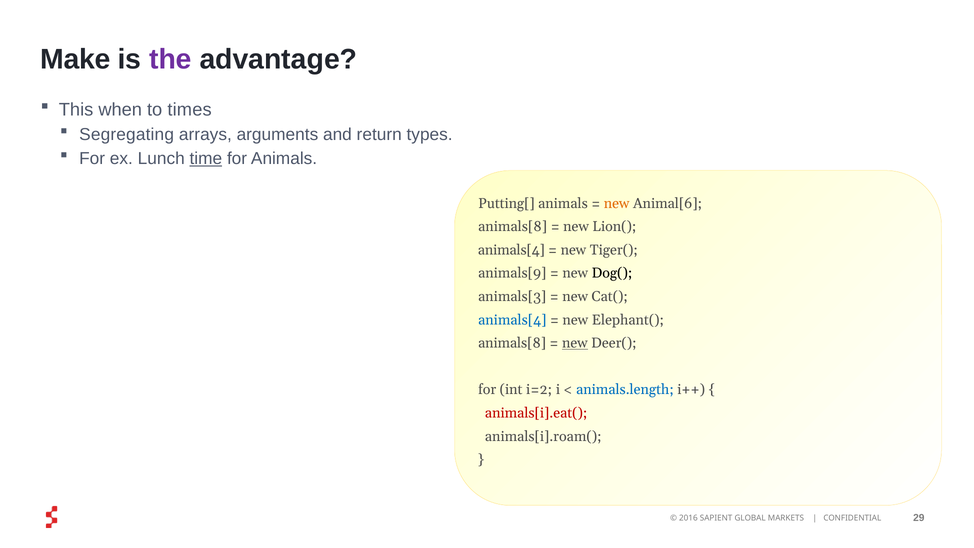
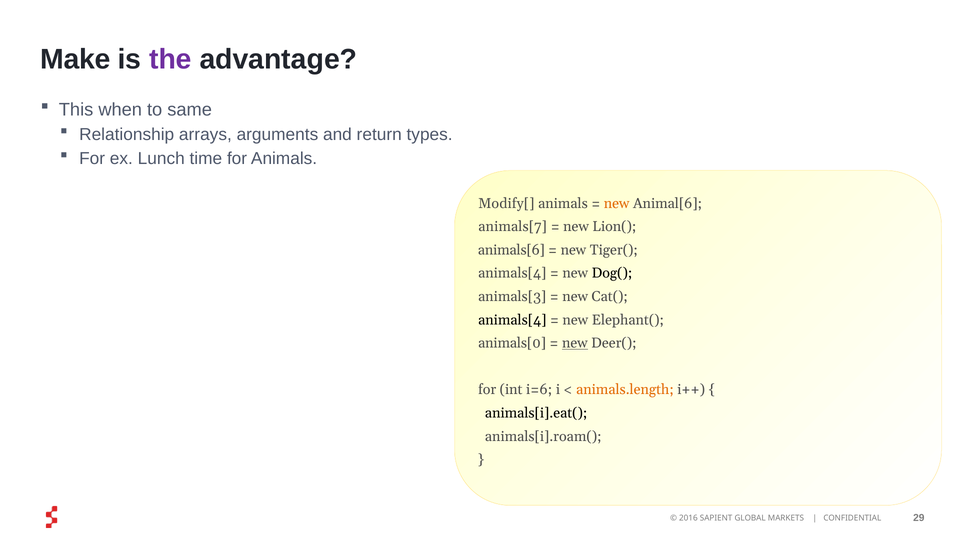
times: times -> same
Segregating: Segregating -> Relationship
time underline: present -> none
Putting[: Putting[ -> Modify[
animals[8 at (513, 227): animals[8 -> animals[7
animals[4 at (511, 250): animals[4 -> animals[6
animals[9 at (512, 273): animals[9 -> animals[4
animals[4 at (512, 320) colour: blue -> black
animals[8 at (512, 343): animals[8 -> animals[0
i=2: i=2 -> i=6
animals.length colour: blue -> orange
animals[i].eat( colour: red -> black
